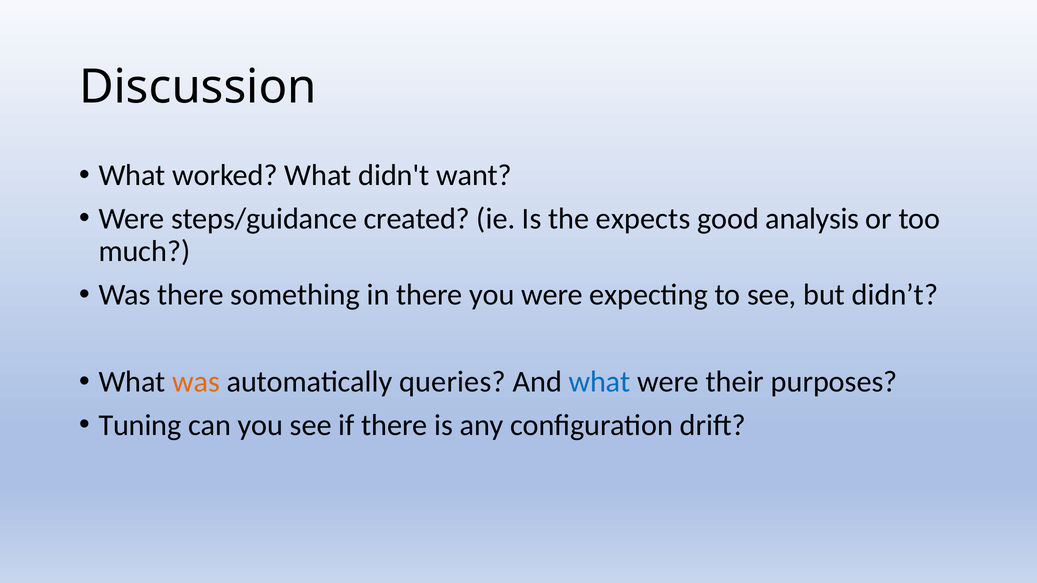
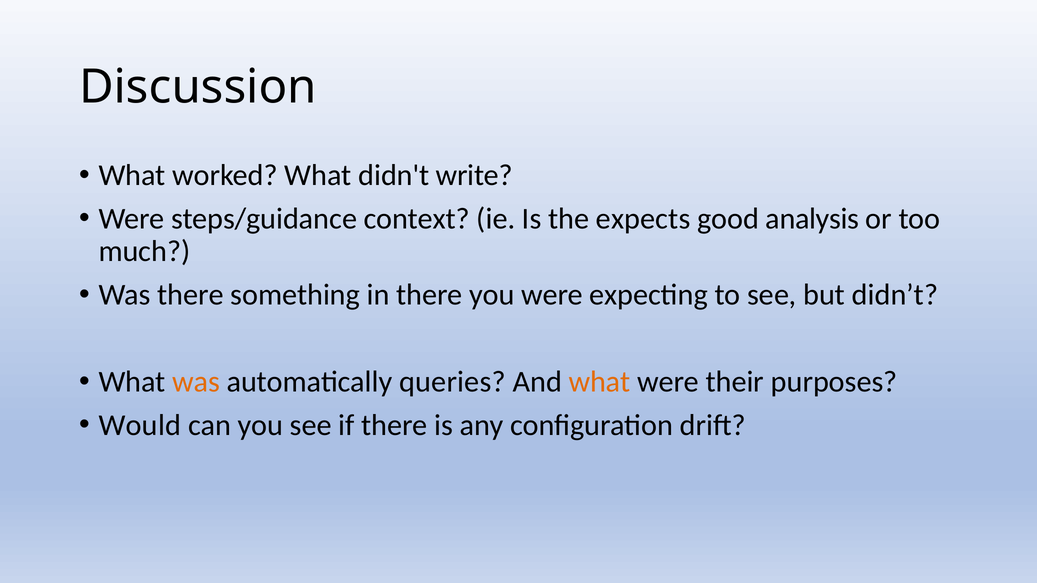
want: want -> write
created: created -> context
what at (600, 382) colour: blue -> orange
Tuning: Tuning -> Would
